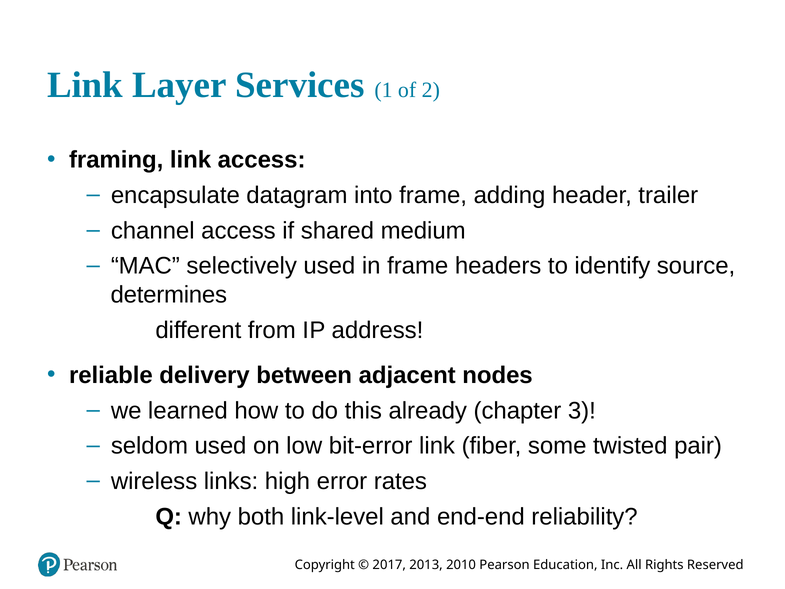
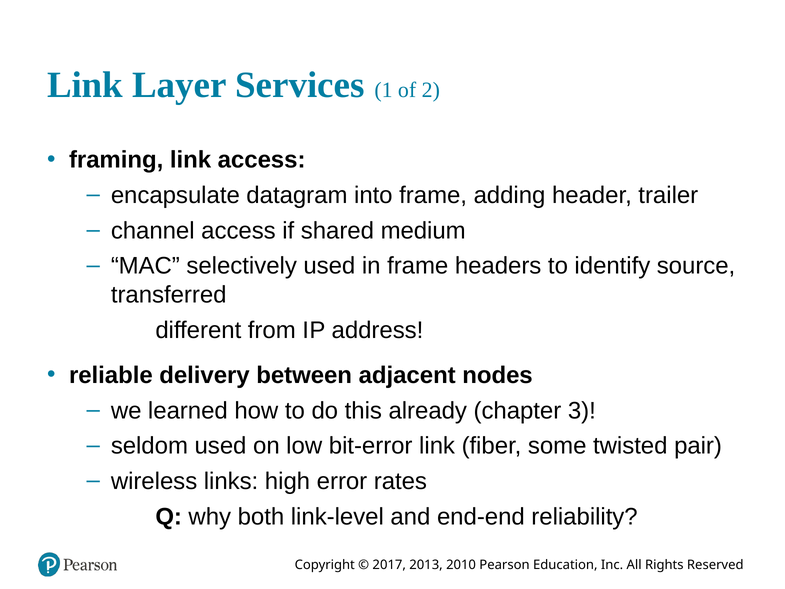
determines: determines -> transferred
